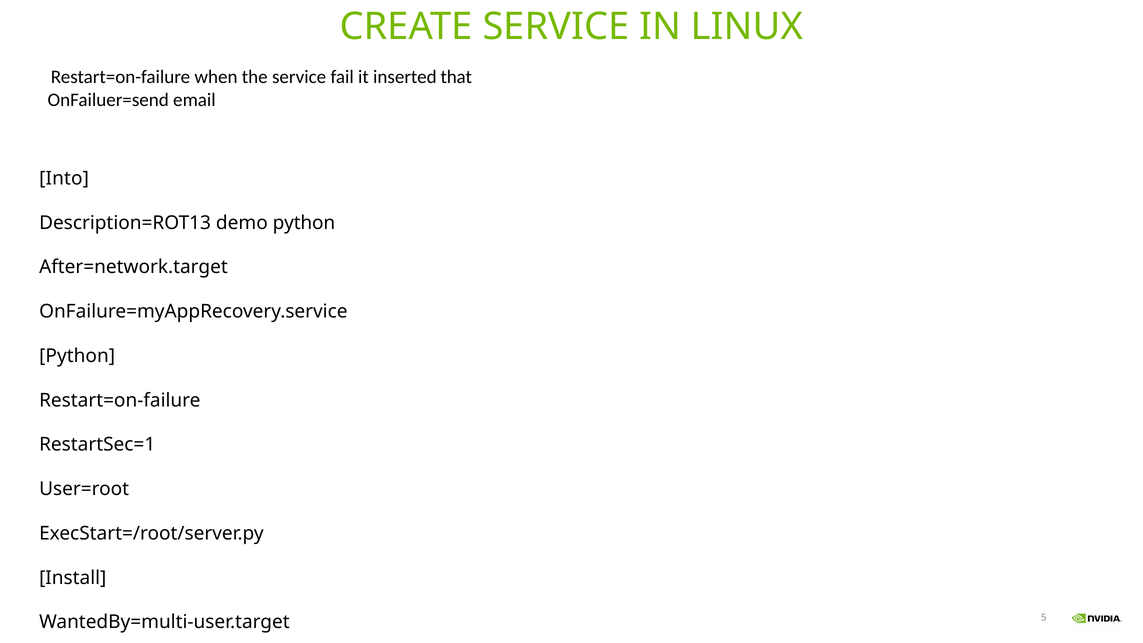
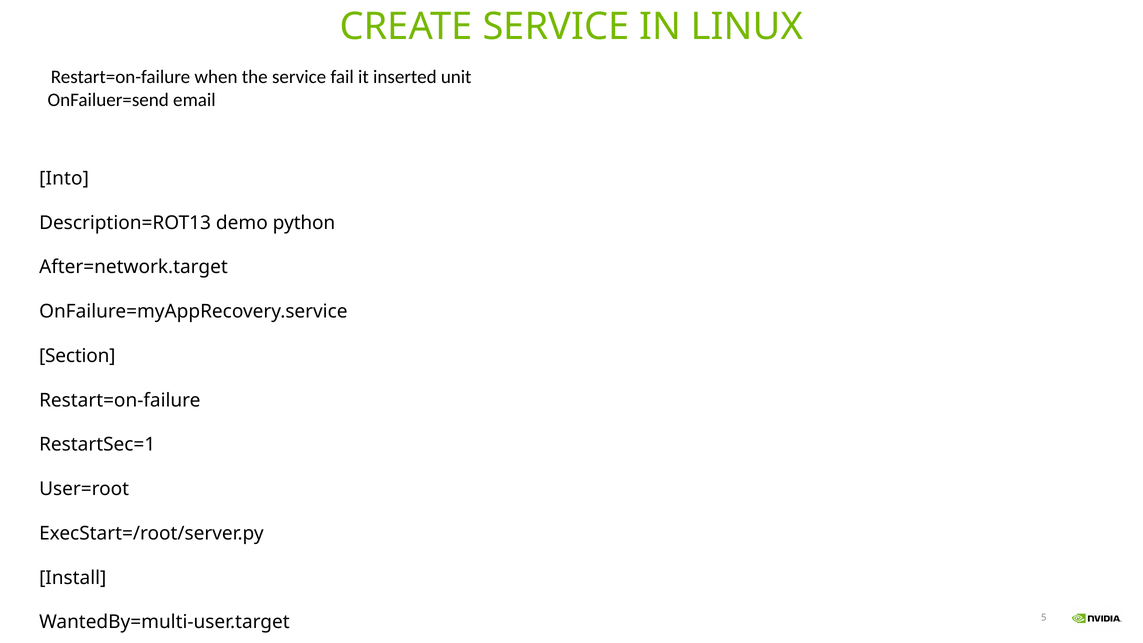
that: that -> unit
Python at (77, 356): Python -> Section
